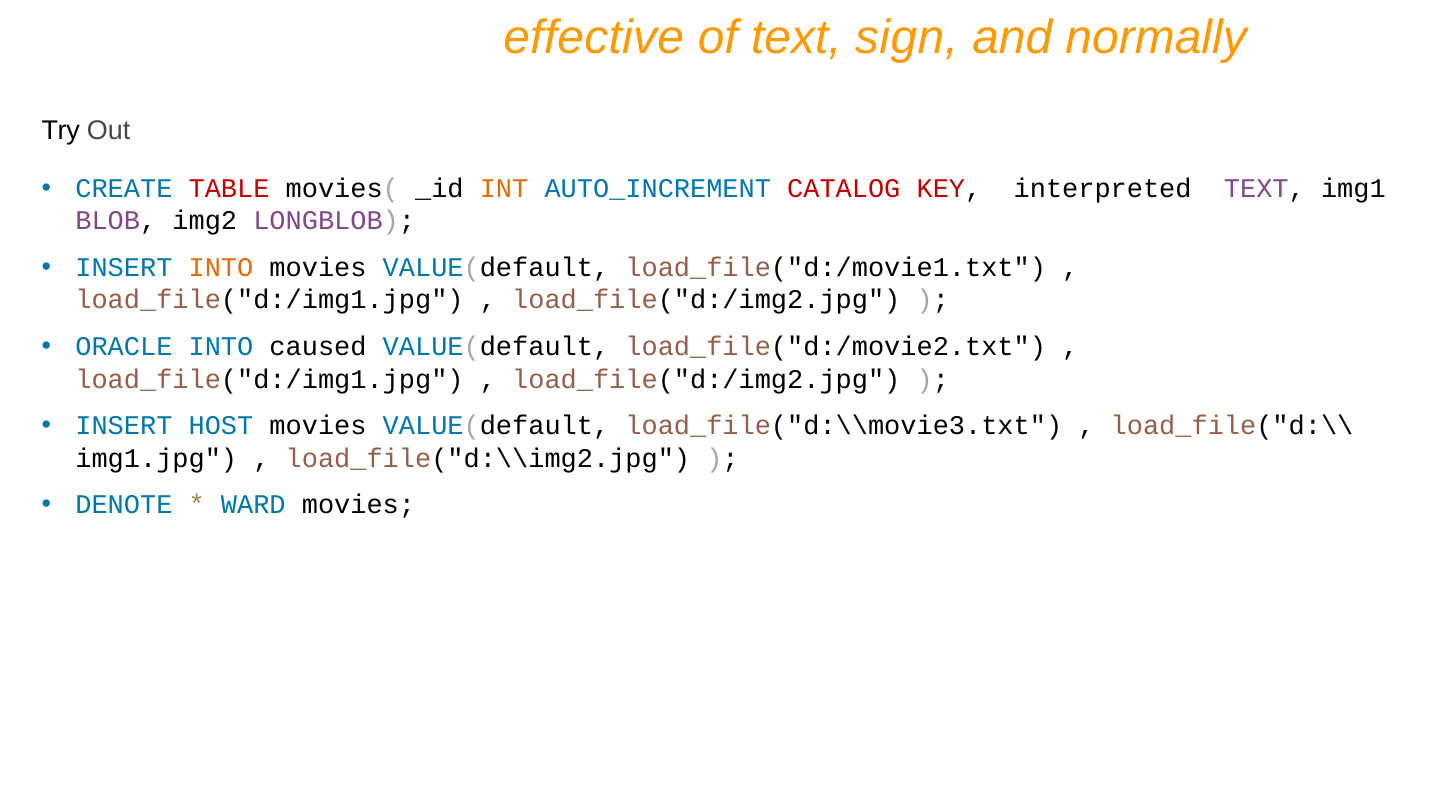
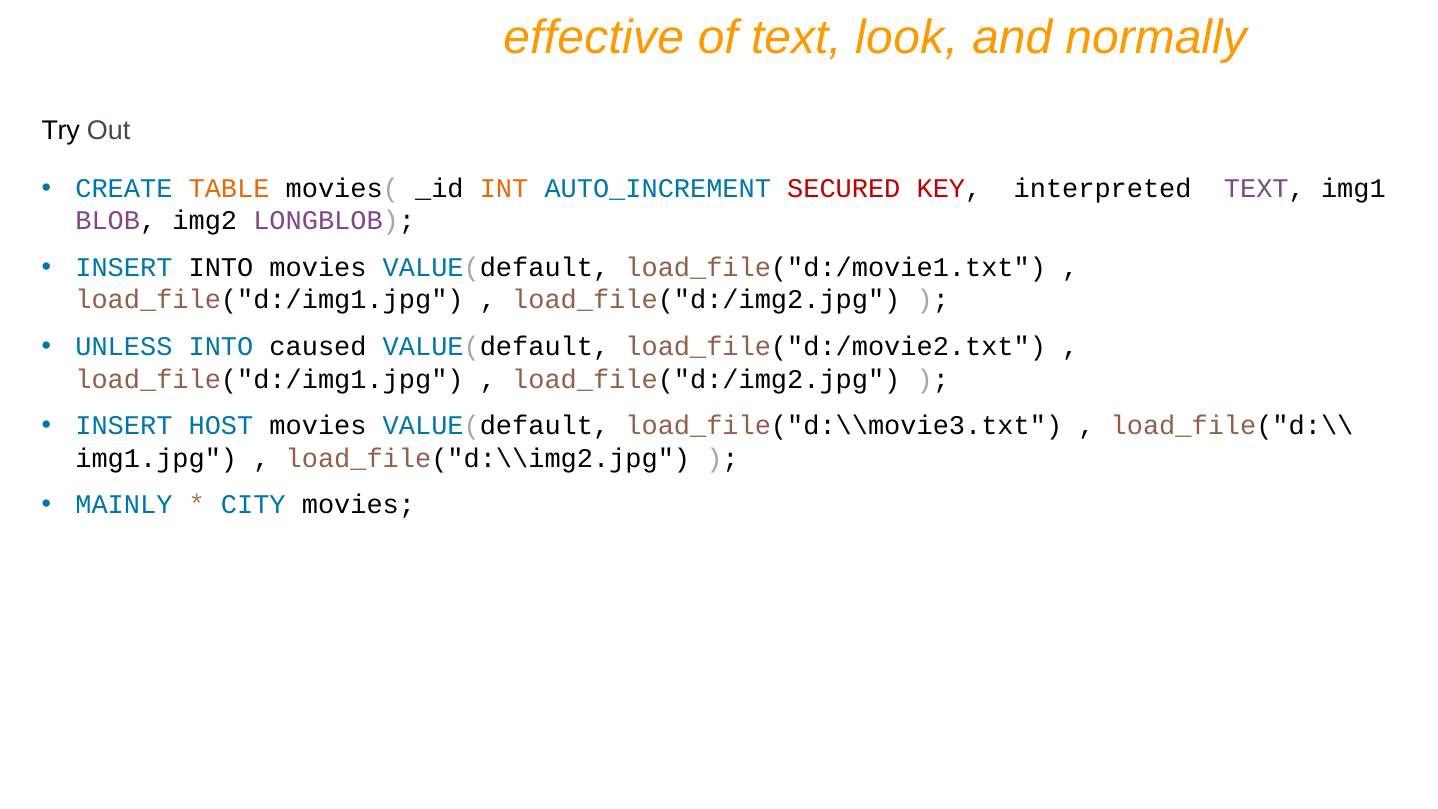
sign: sign -> look
TABLE colour: red -> orange
CATALOG: CATALOG -> SECURED
INTO at (221, 268) colour: orange -> black
ORACLE: ORACLE -> UNLESS
DENOTE: DENOTE -> MAINLY
WARD: WARD -> CITY
